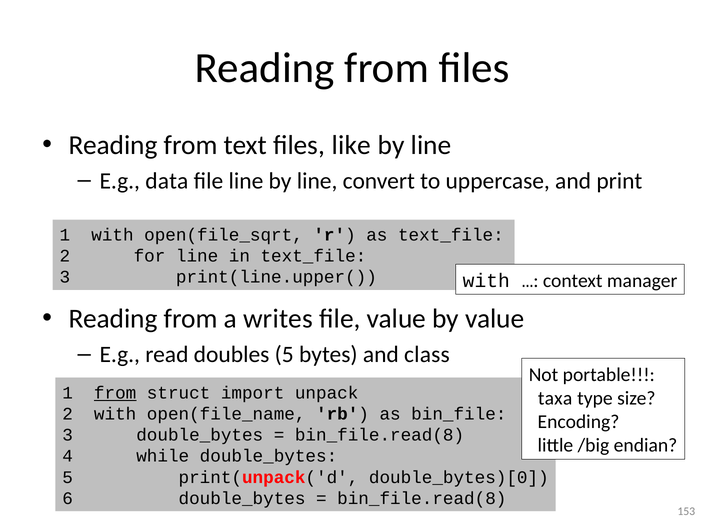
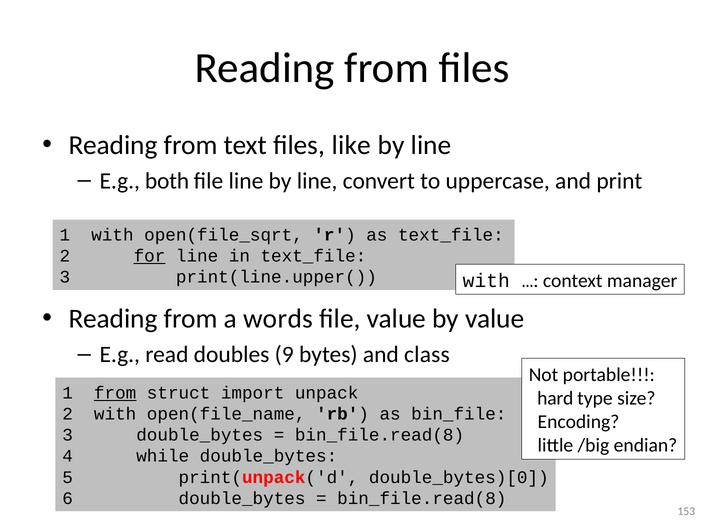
data: data -> both
for underline: none -> present
writes: writes -> words
doubles 5: 5 -> 9
taxa: taxa -> hard
